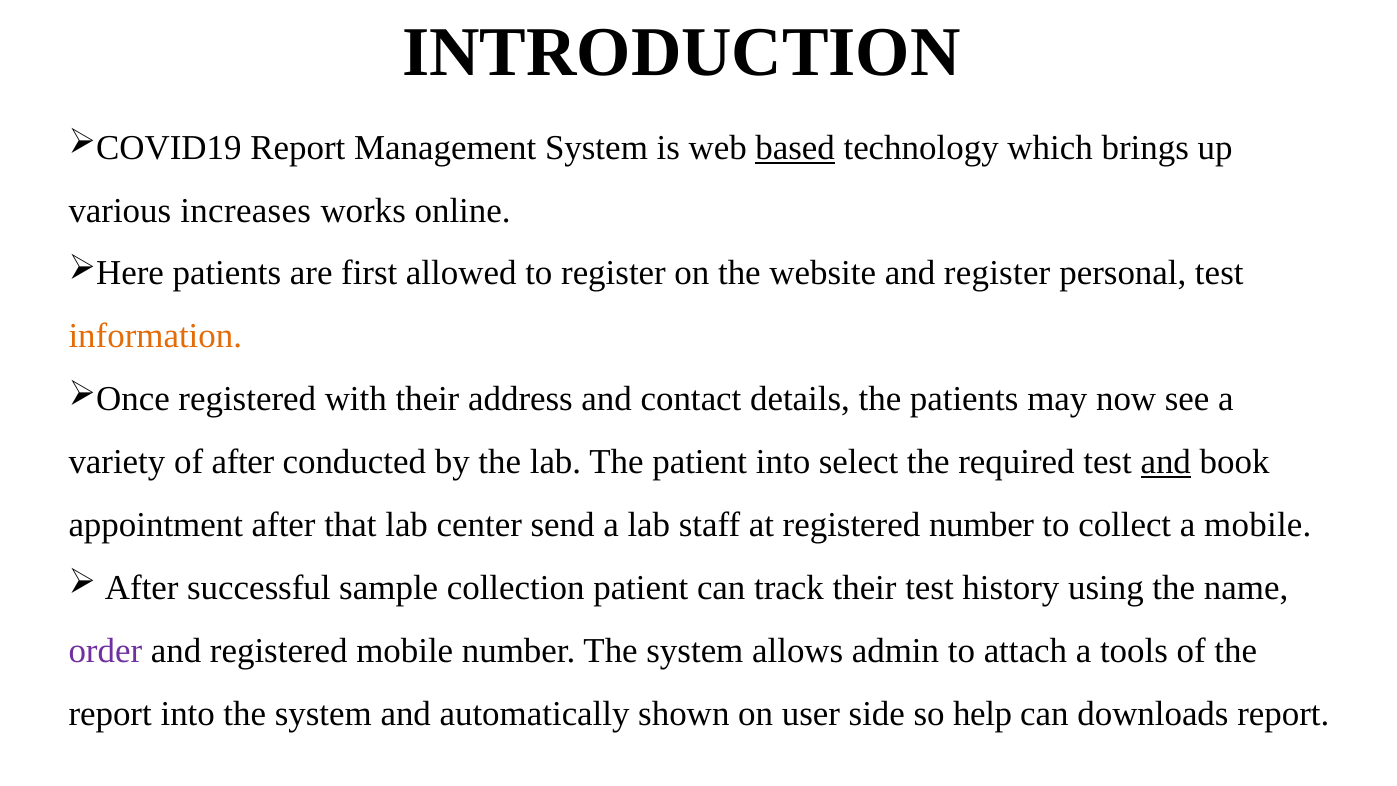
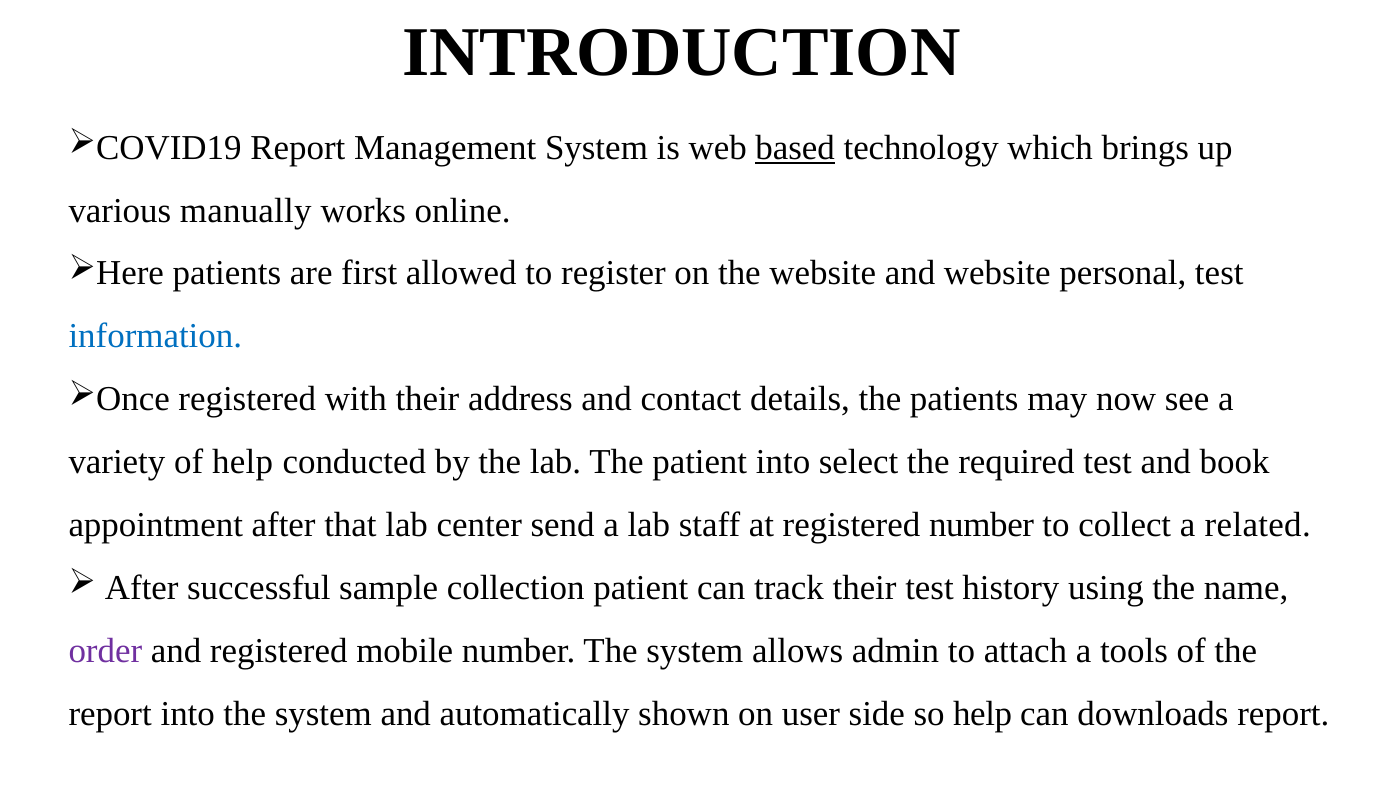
increases: increases -> manually
and register: register -> website
information colour: orange -> blue
of after: after -> help
and at (1166, 462) underline: present -> none
a mobile: mobile -> related
